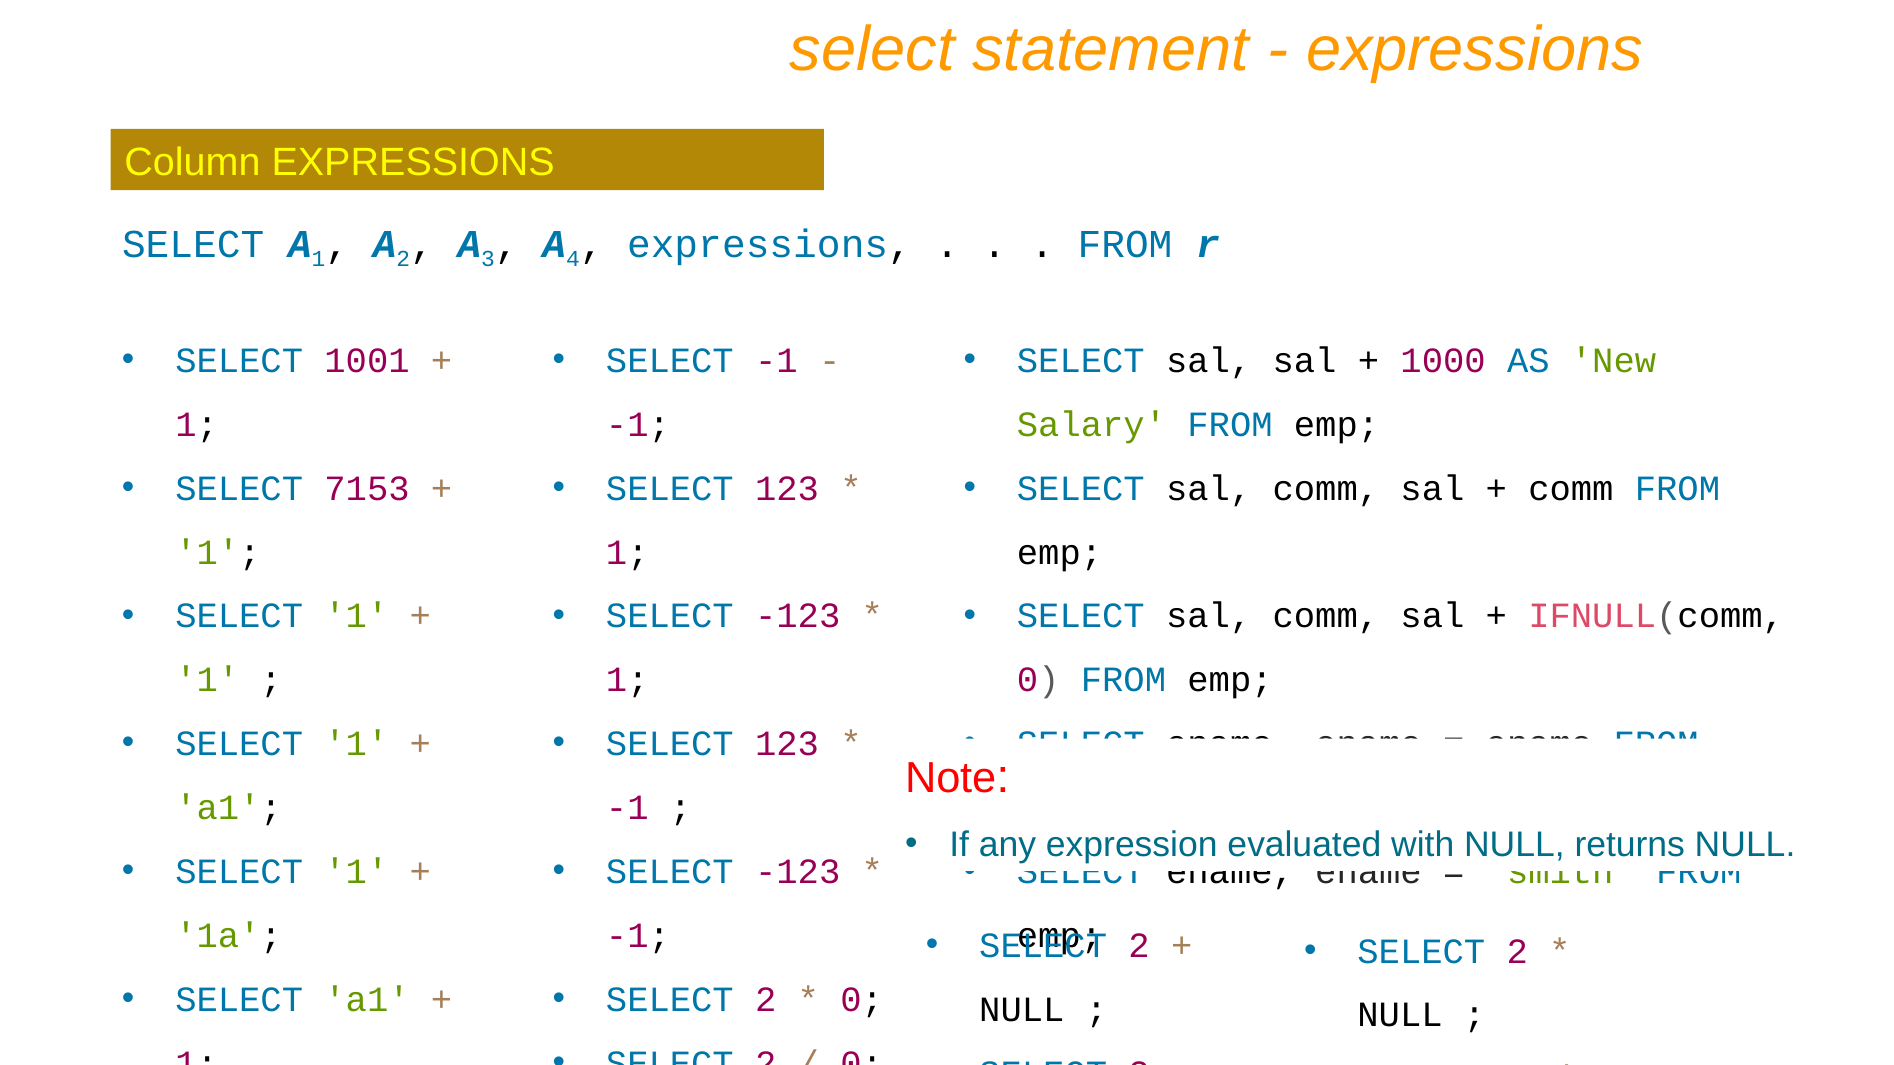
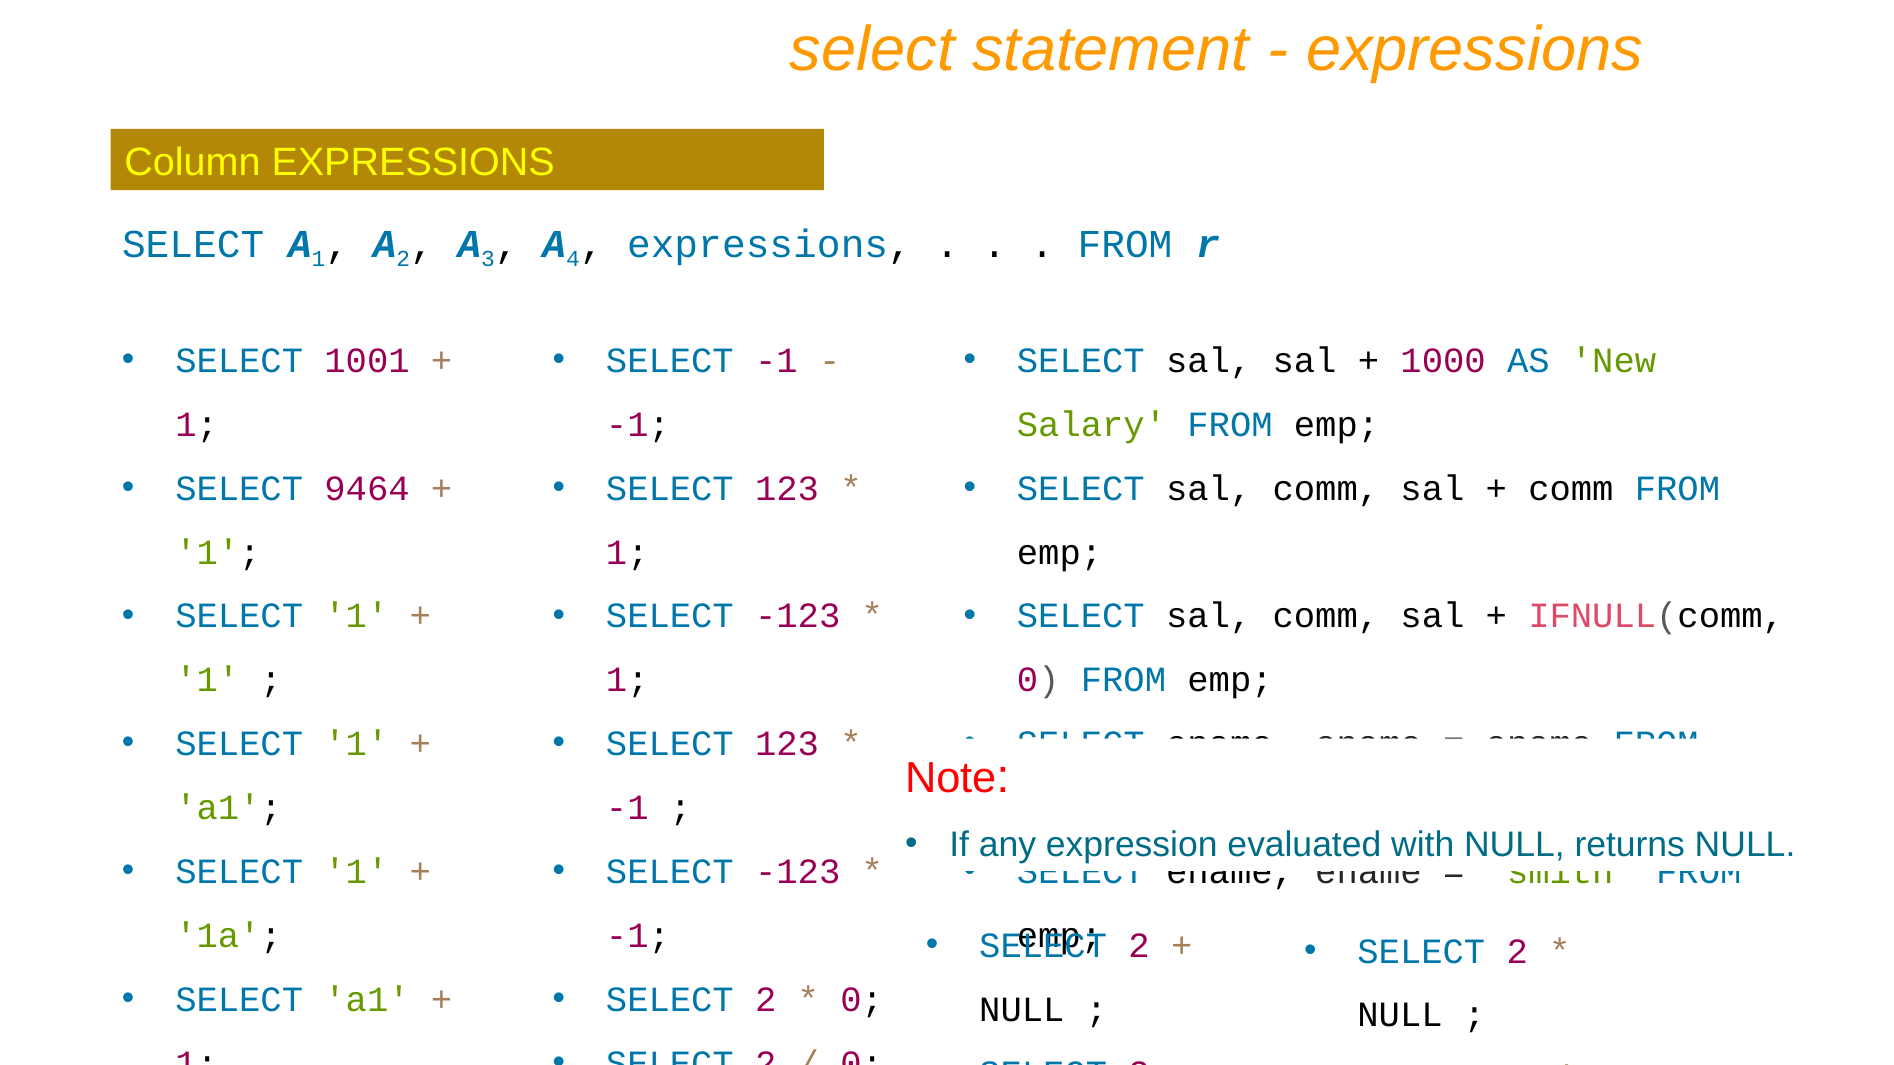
7153: 7153 -> 9464
